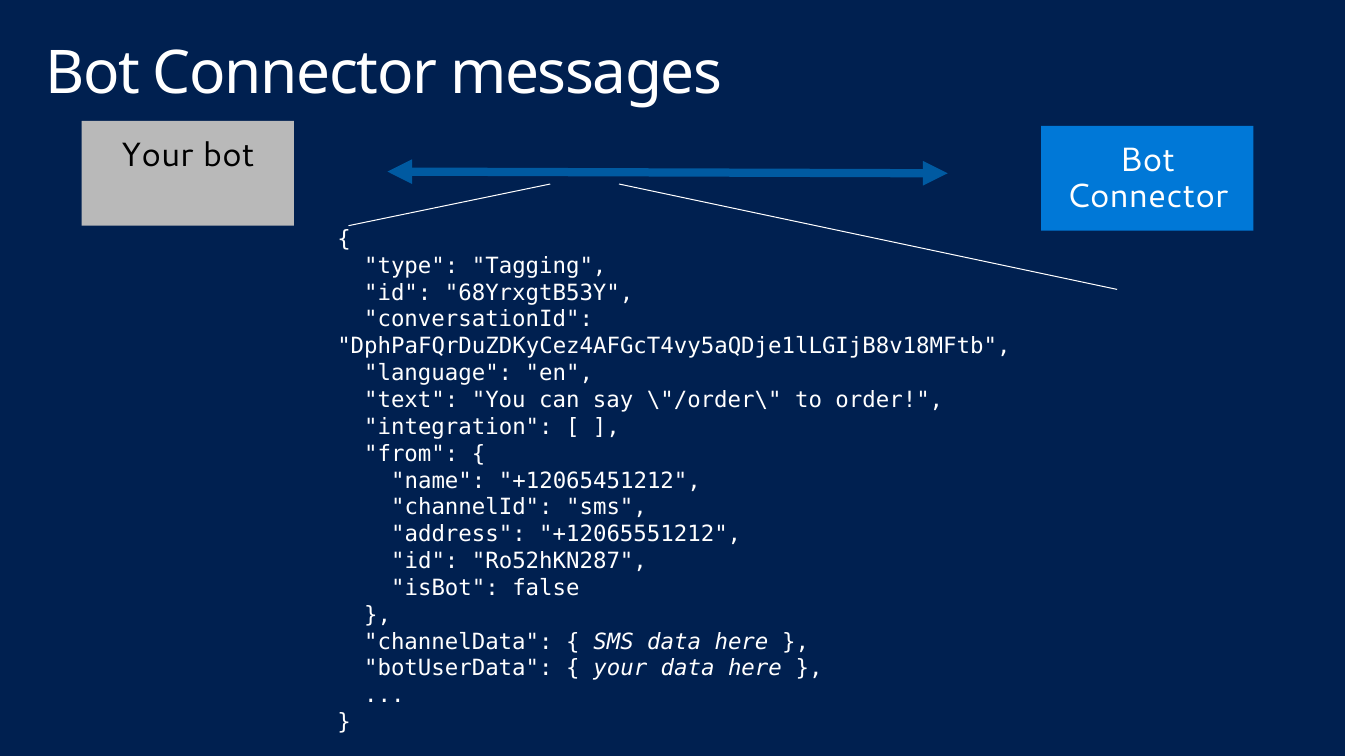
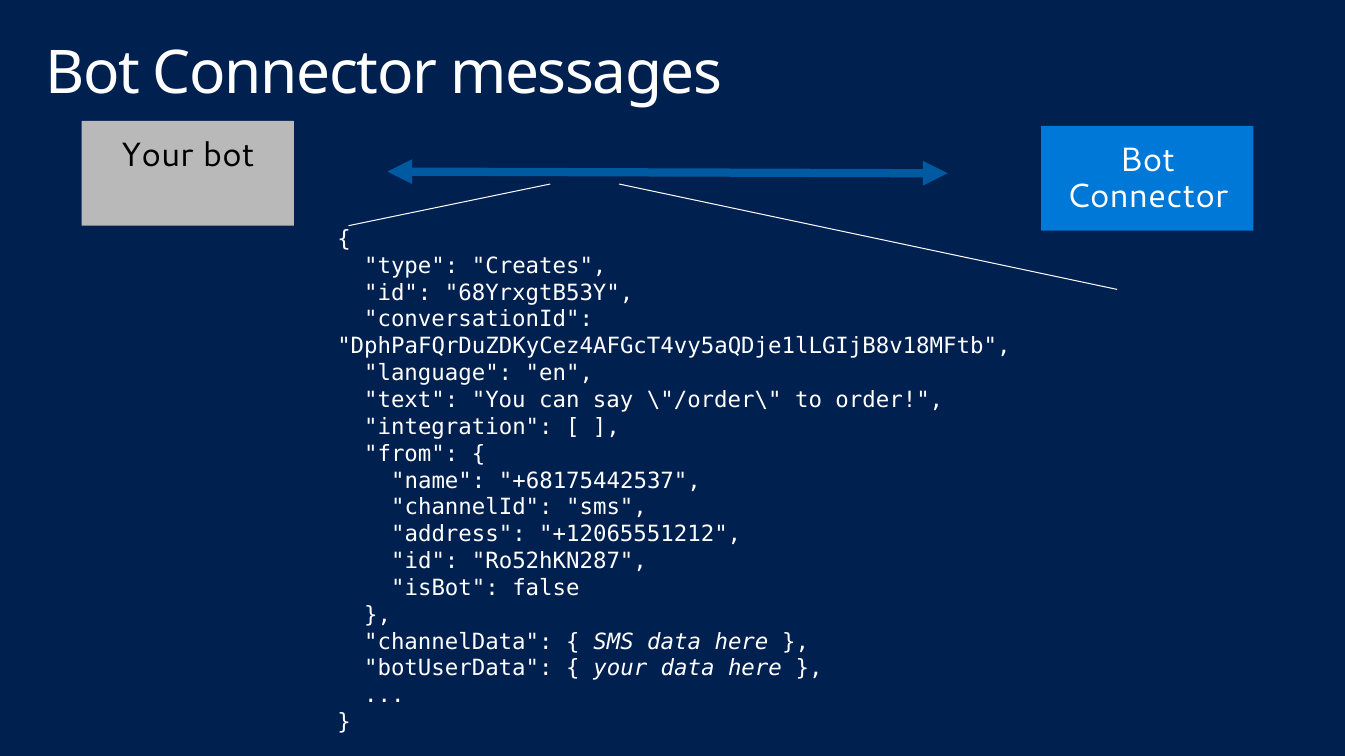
Tagging: Tagging -> Creates
+12065451212: +12065451212 -> +68175442537
